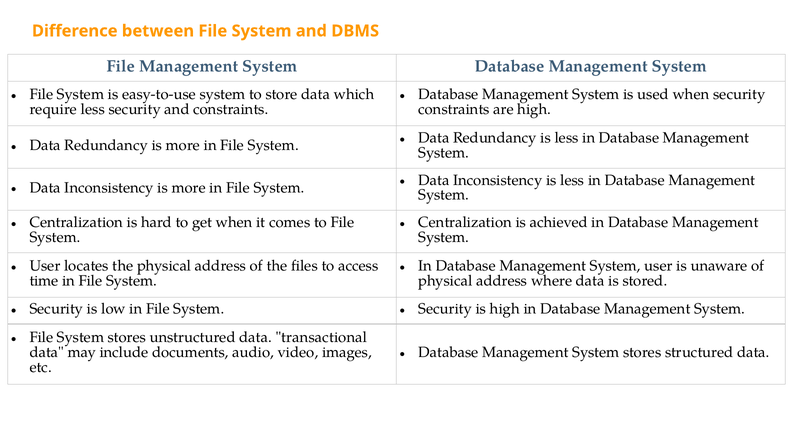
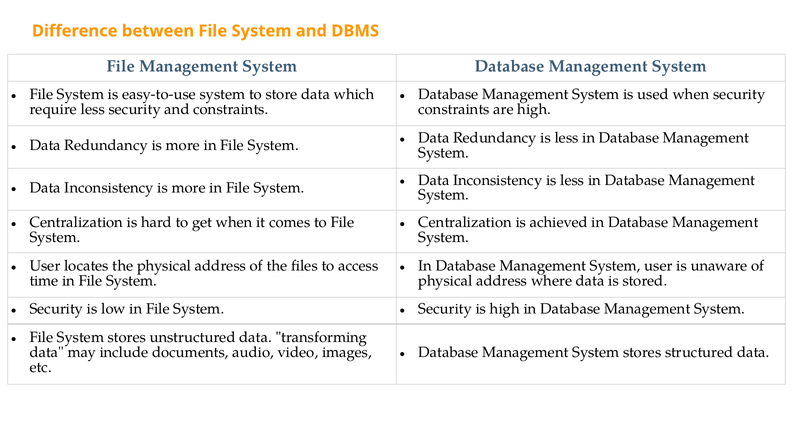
transactional: transactional -> transforming
